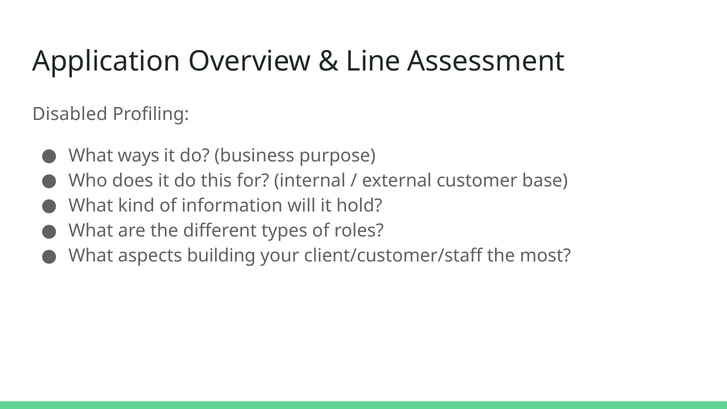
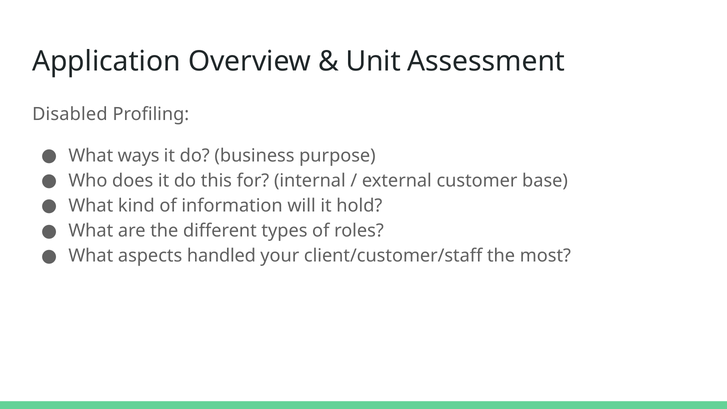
Line: Line -> Unit
building: building -> handled
